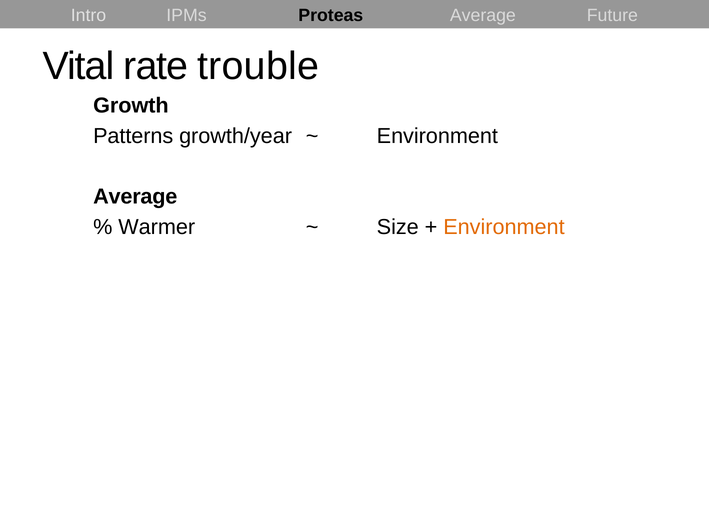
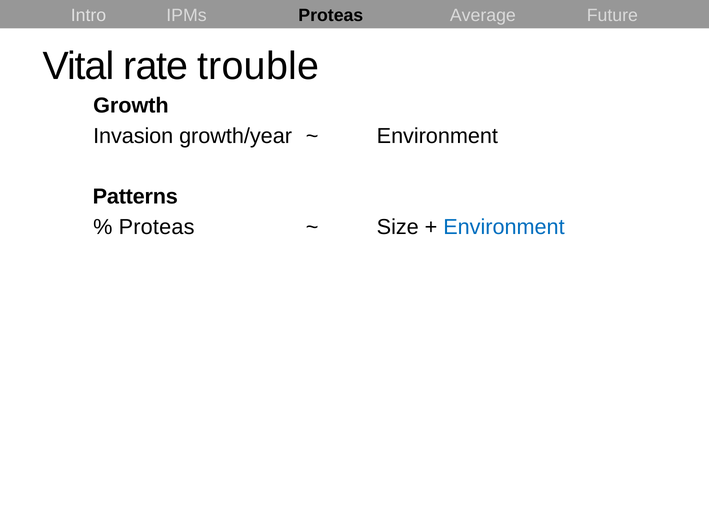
Patterns: Patterns -> Invasion
Average at (135, 197): Average -> Patterns
Warmer at (157, 227): Warmer -> Proteas
Environment at (504, 227) colour: orange -> blue
